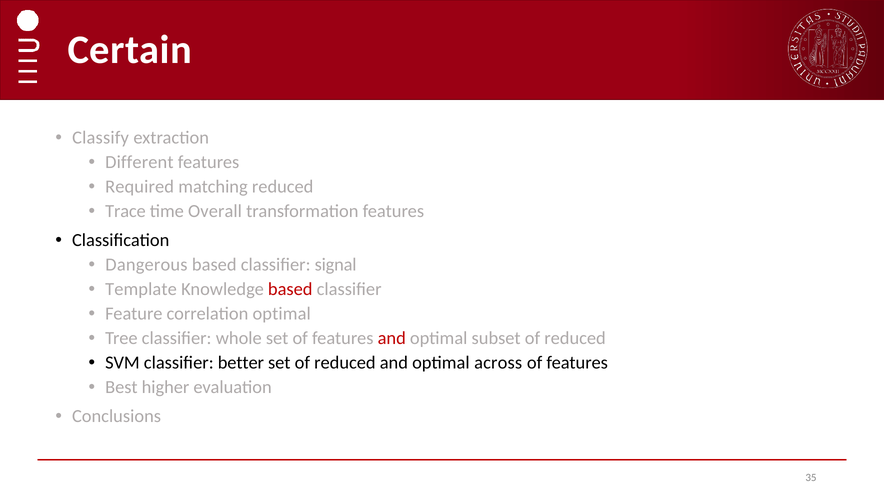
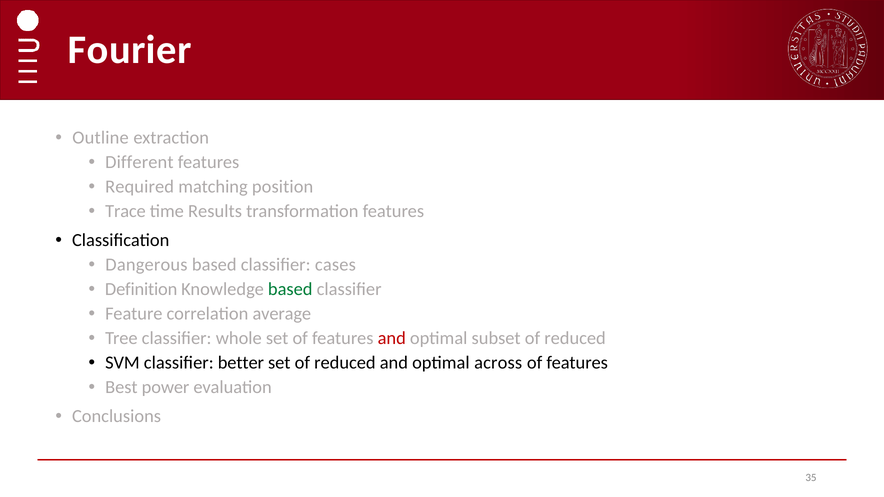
Certain: Certain -> Fourier
Classify: Classify -> Outline
matching reduced: reduced -> position
Overall: Overall -> Results
signal: signal -> cases
Template: Template -> Definition
based at (290, 289) colour: red -> green
correlation optimal: optimal -> average
higher: higher -> power
